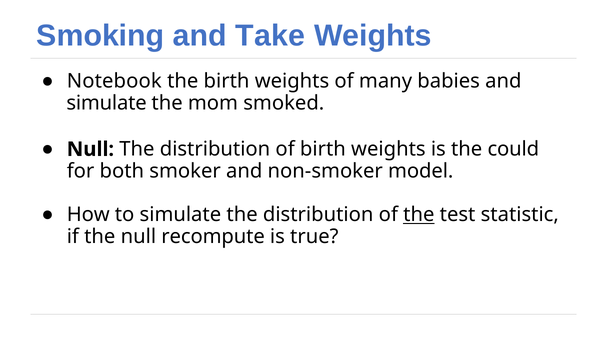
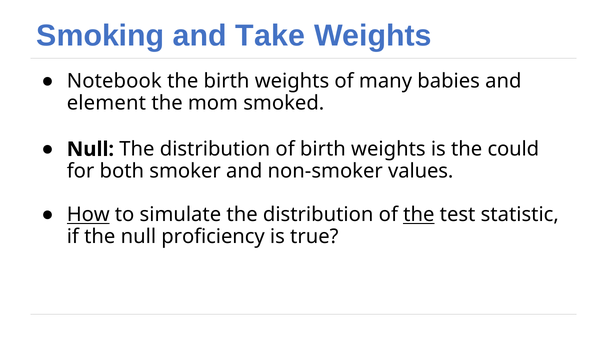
simulate at (107, 103): simulate -> element
model: model -> values
How underline: none -> present
recompute: recompute -> proficiency
